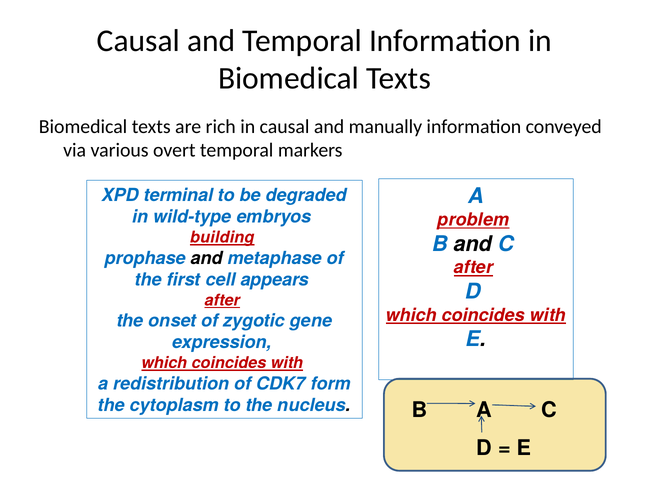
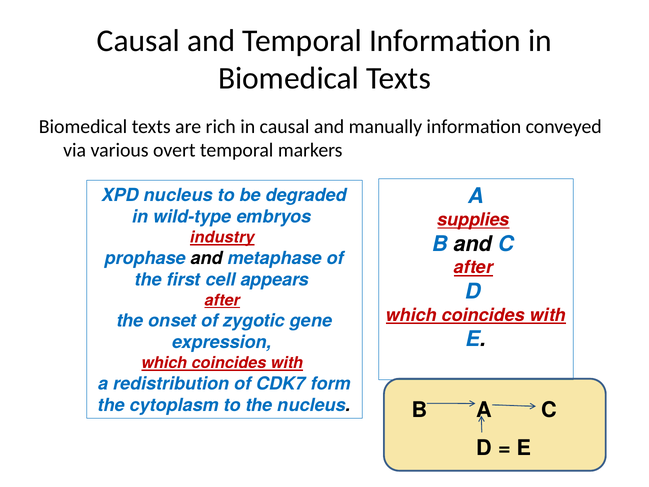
XPD terminal: terminal -> nucleus
problem: problem -> supplies
building: building -> industry
